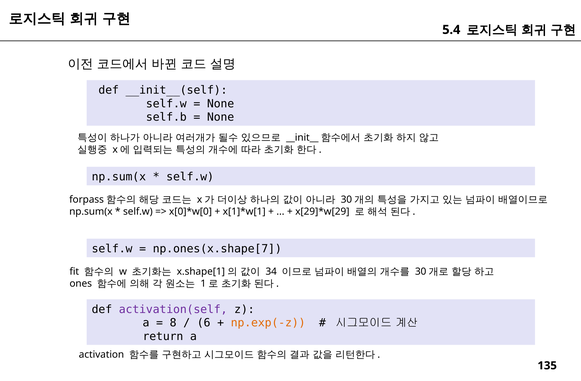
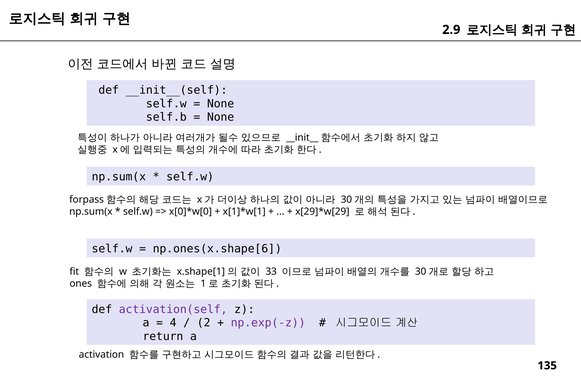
5.4: 5.4 -> 2.9
np.ones(x.shape[7: np.ones(x.shape[7 -> np.ones(x.shape[6
34: 34 -> 33
8: 8 -> 4
6: 6 -> 2
np.exp(-z colour: orange -> purple
